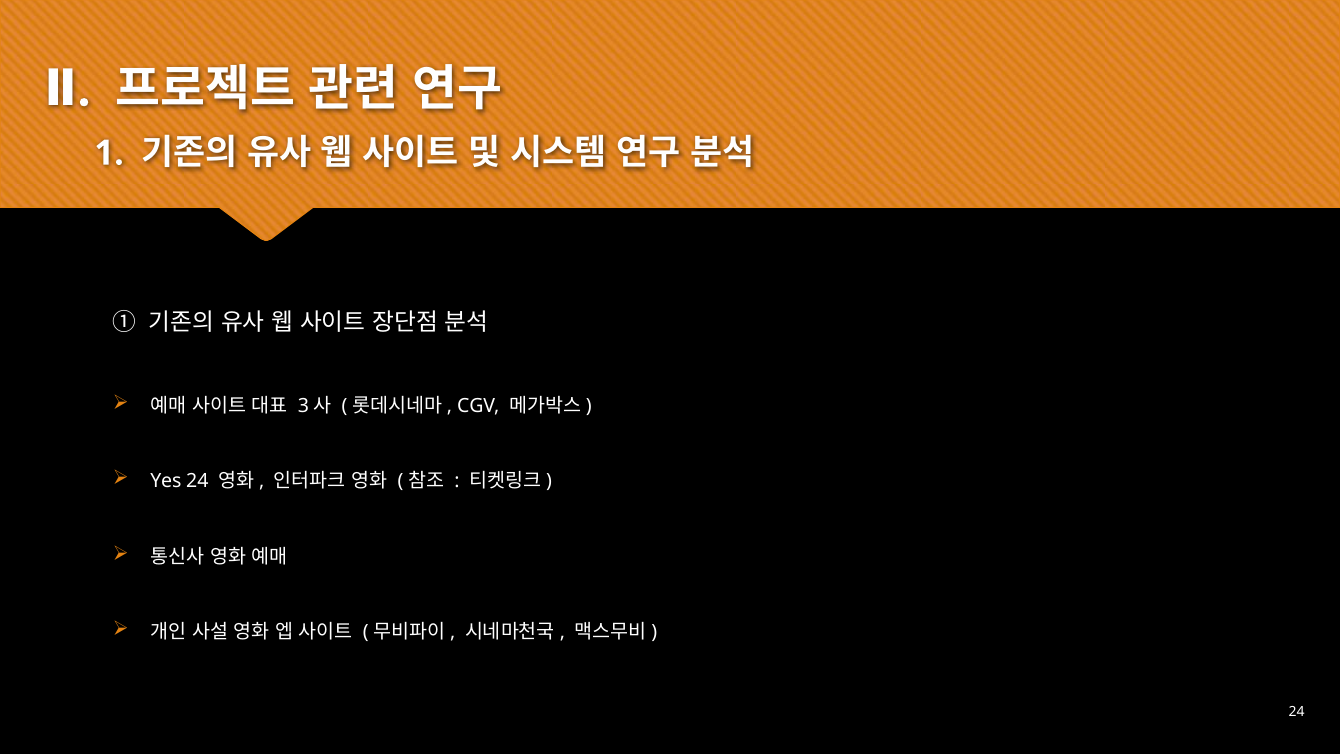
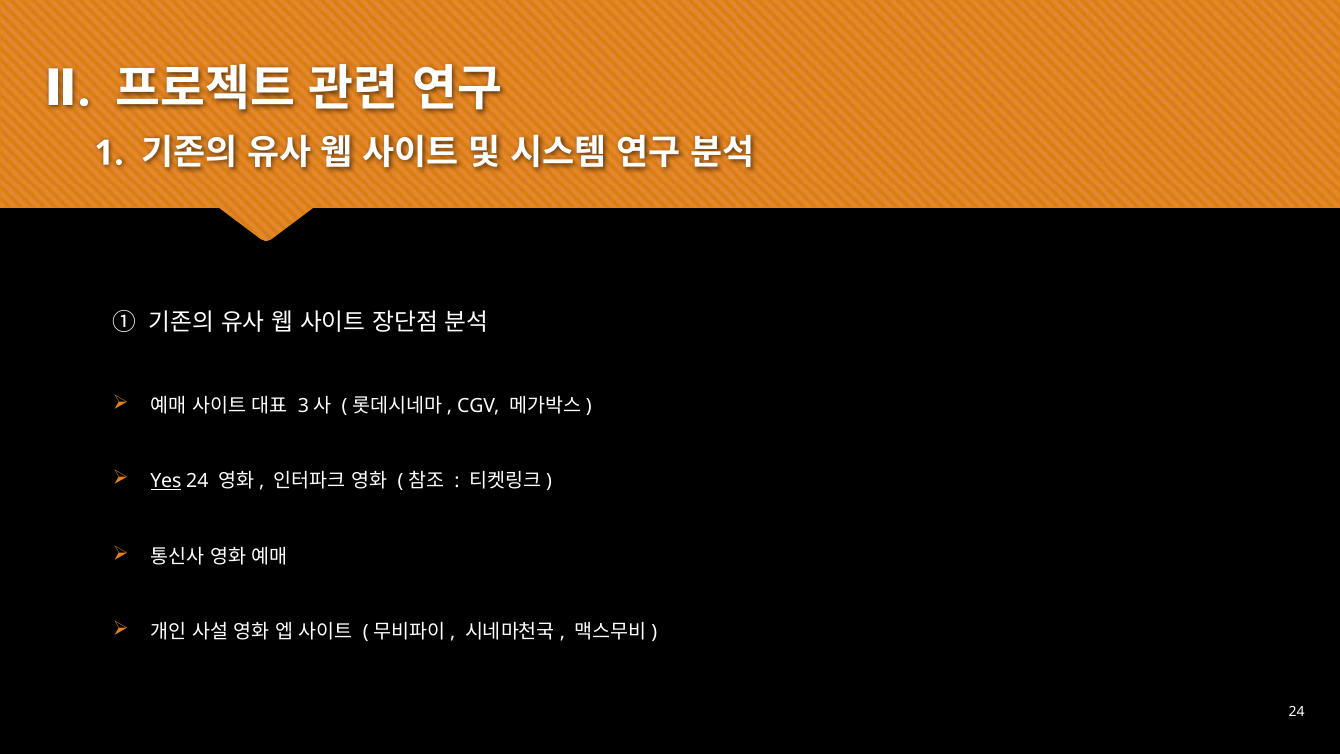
Yes underline: none -> present
